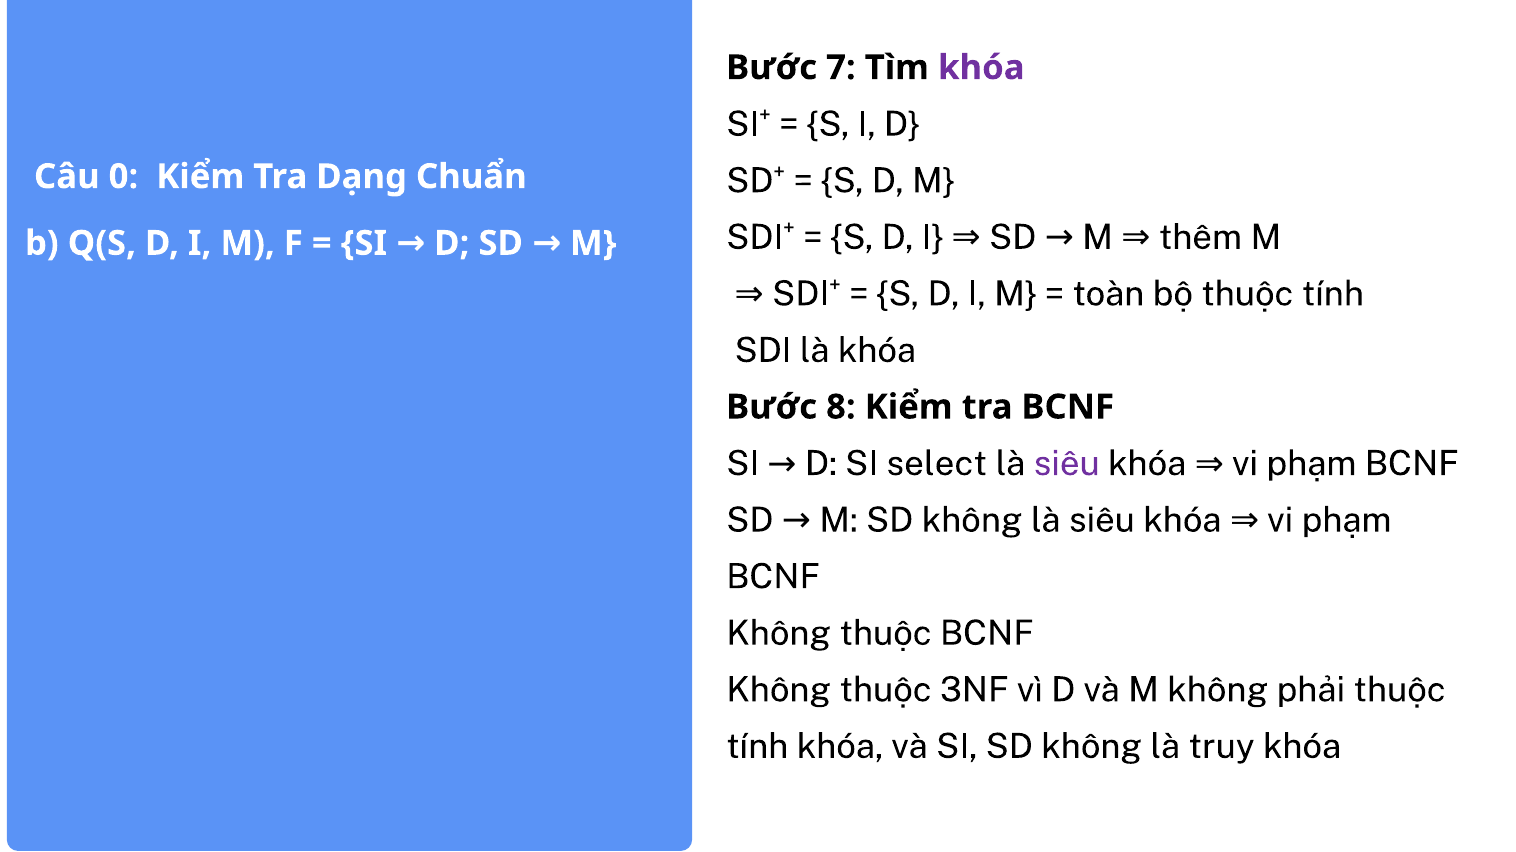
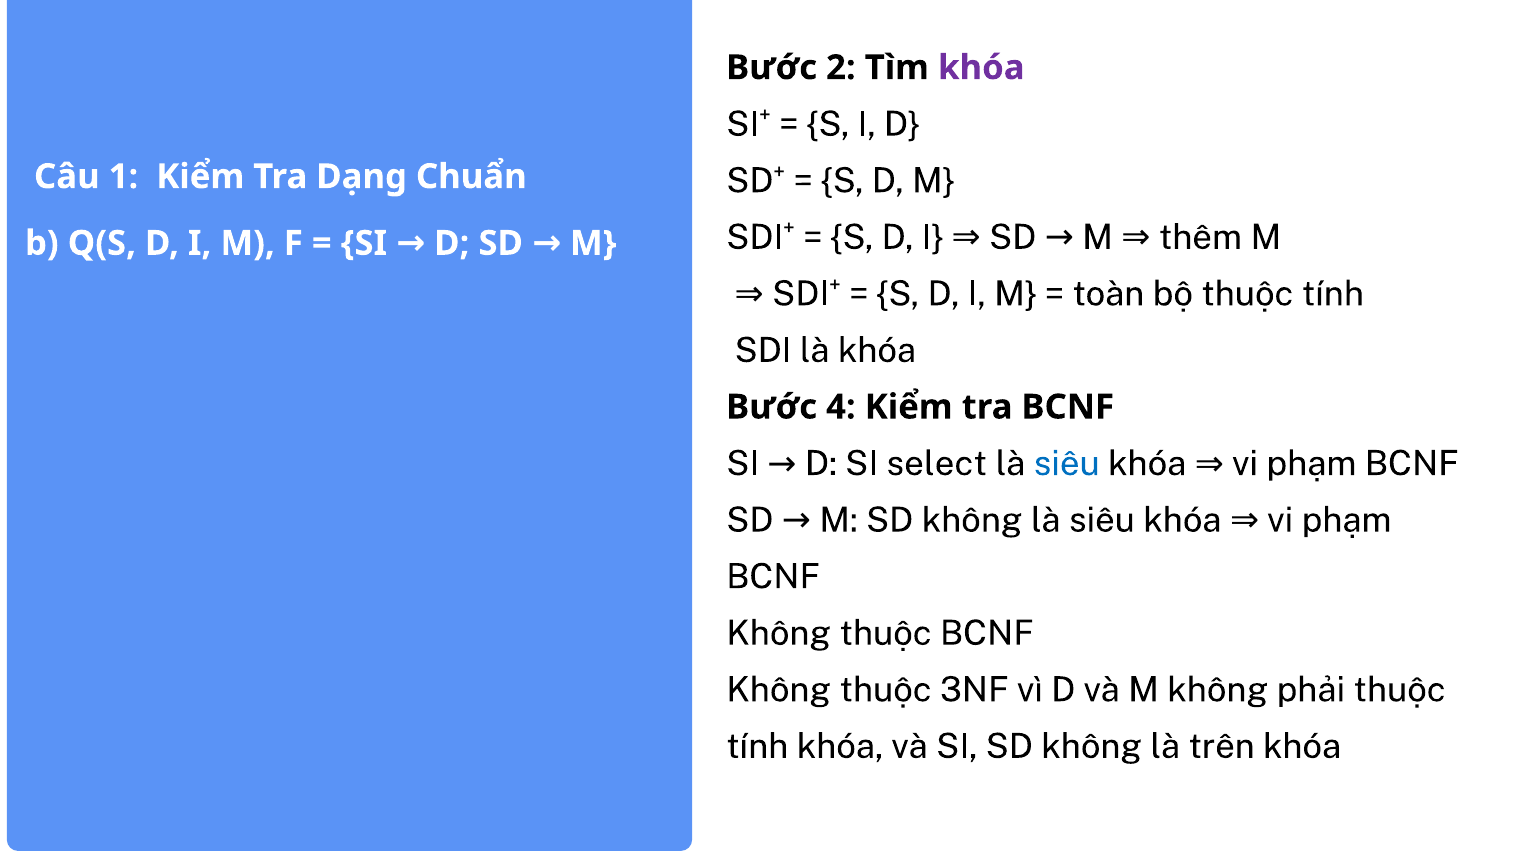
7: 7 -> 2
0: 0 -> 1
8: 8 -> 4
siêu at (1067, 464) colour: purple -> blue
truy: truy -> trên
